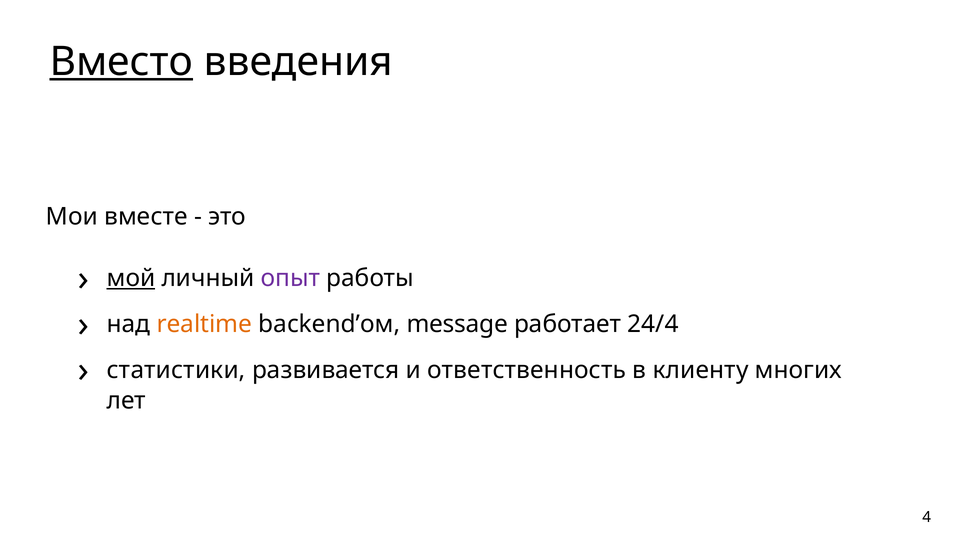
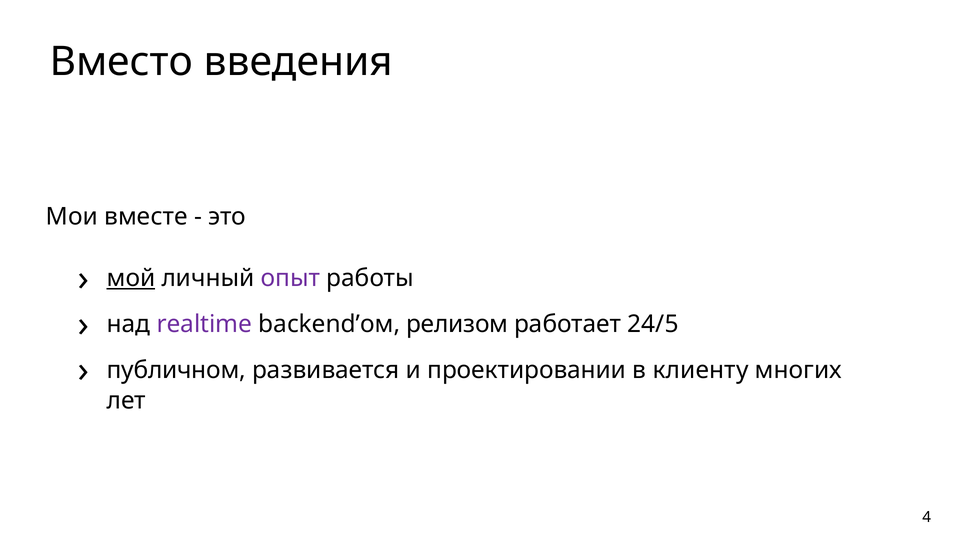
Вместо underline: present -> none
realtime colour: orange -> purple
message: message -> релизом
24/4: 24/4 -> 24/5
статистики: статистики -> публичном
ответственность: ответственность -> проектировании
